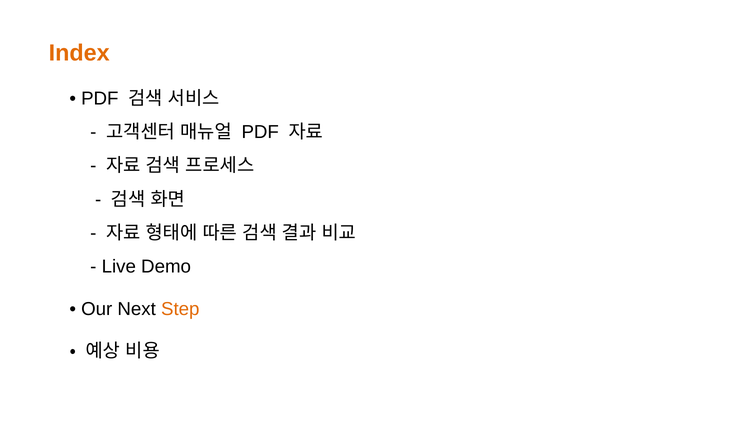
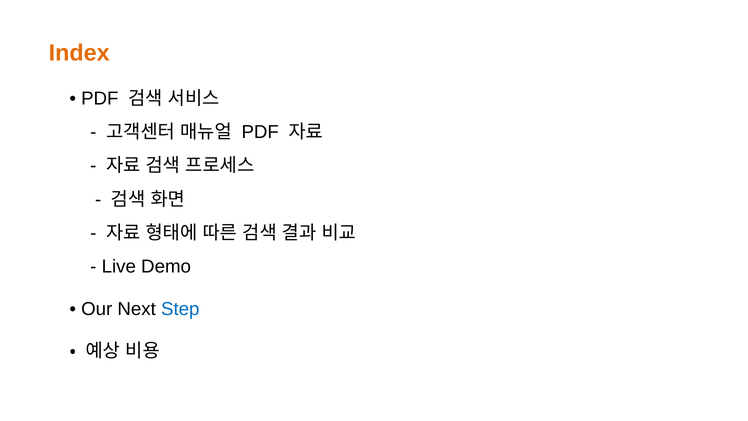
Step colour: orange -> blue
